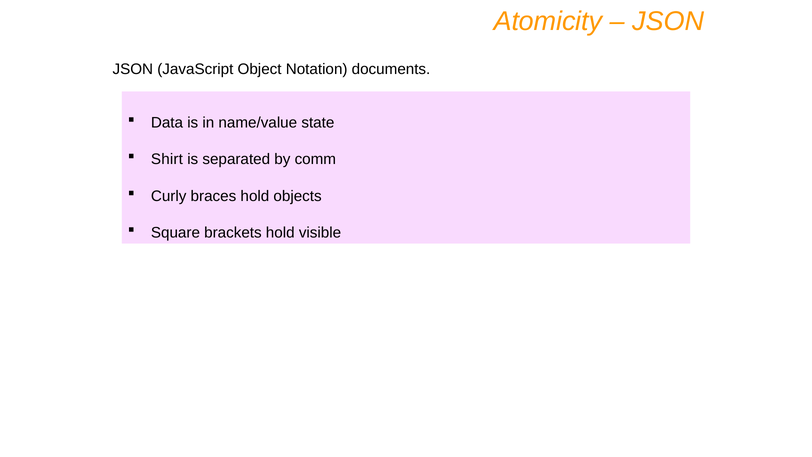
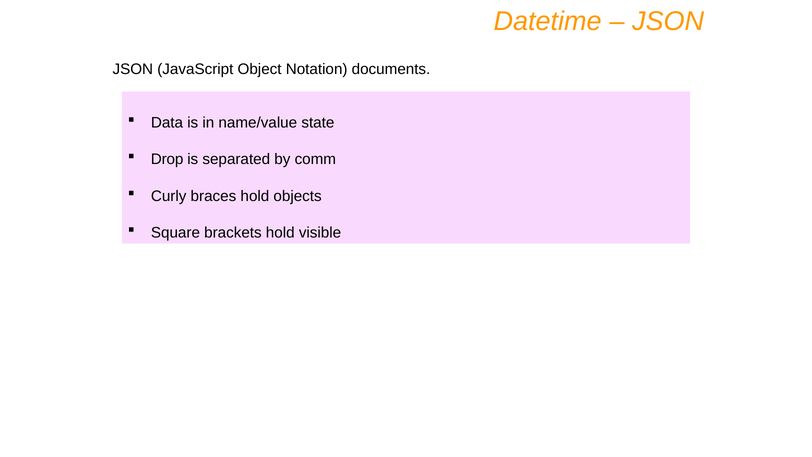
Atomicity: Atomicity -> Datetime
Shirt: Shirt -> Drop
